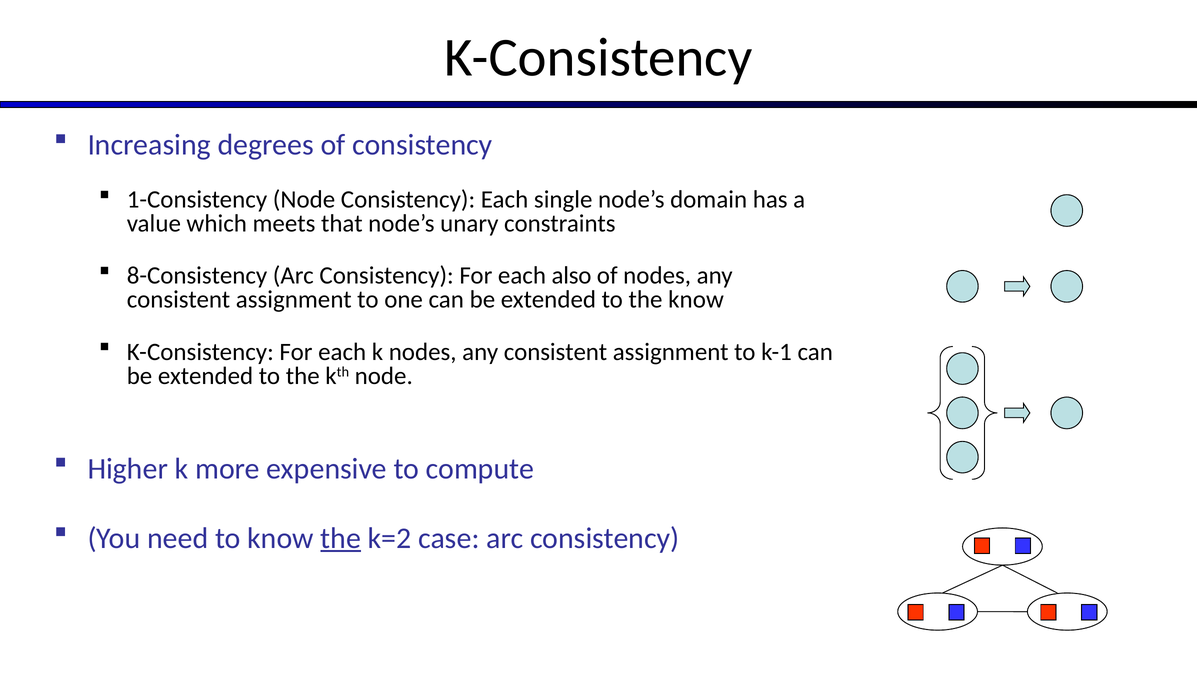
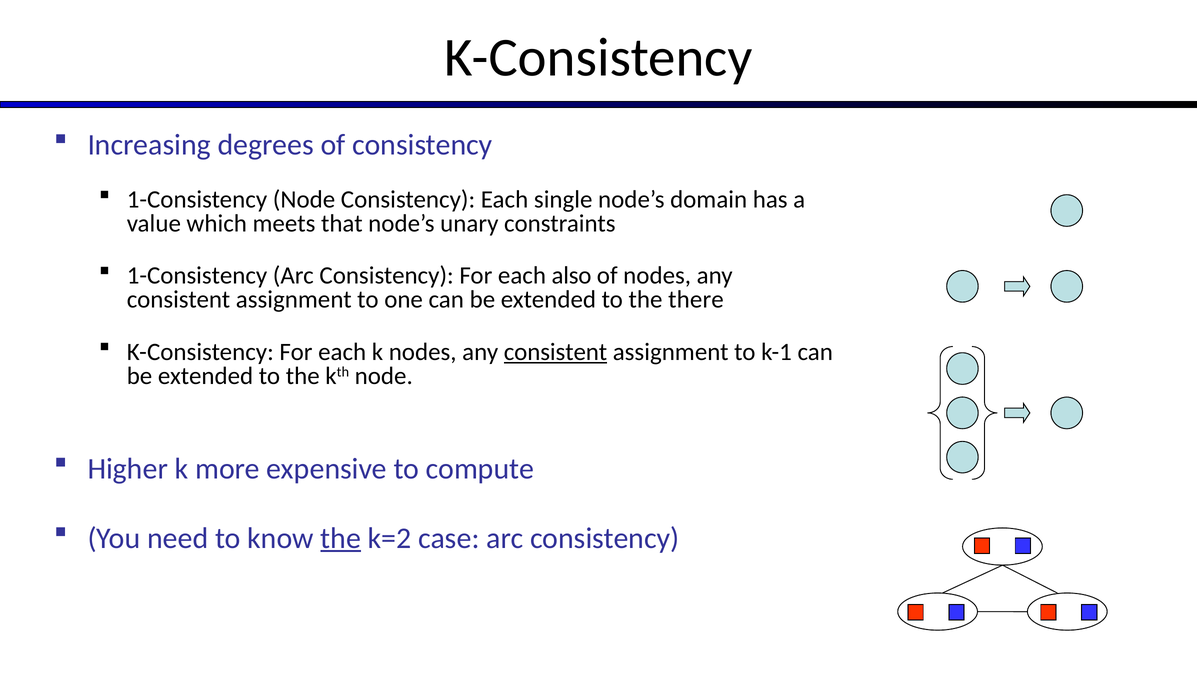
8-Consistency at (197, 275): 8-Consistency -> 1-Consistency
the know: know -> there
consistent at (555, 351) underline: none -> present
